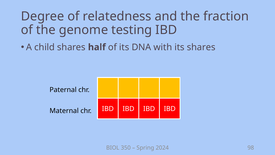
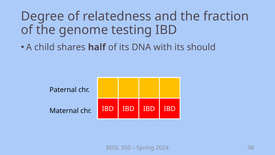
its shares: shares -> should
